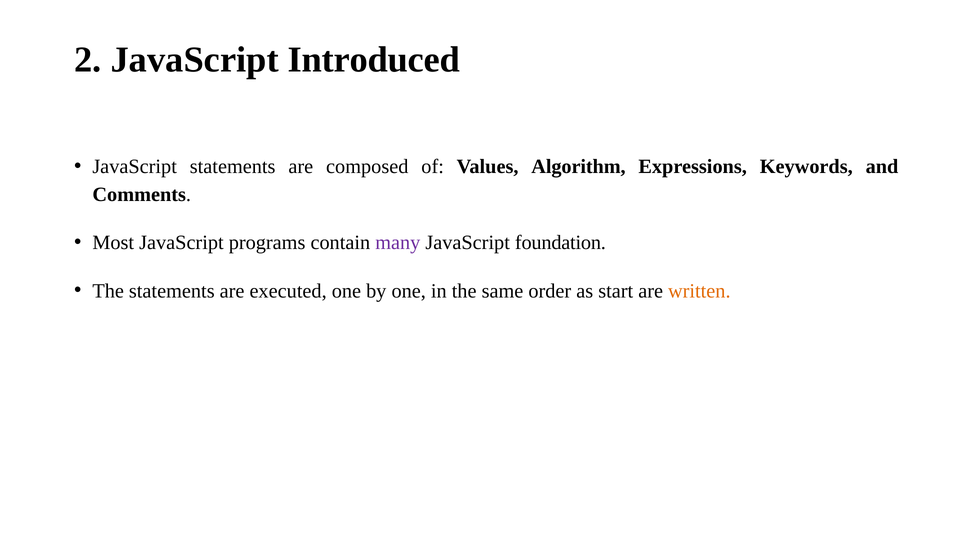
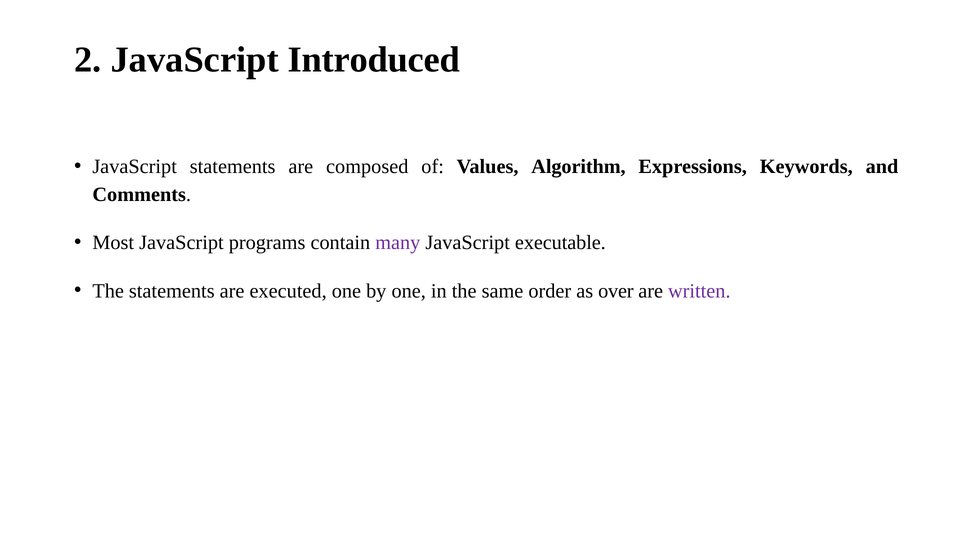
foundation: foundation -> executable
start: start -> over
written colour: orange -> purple
